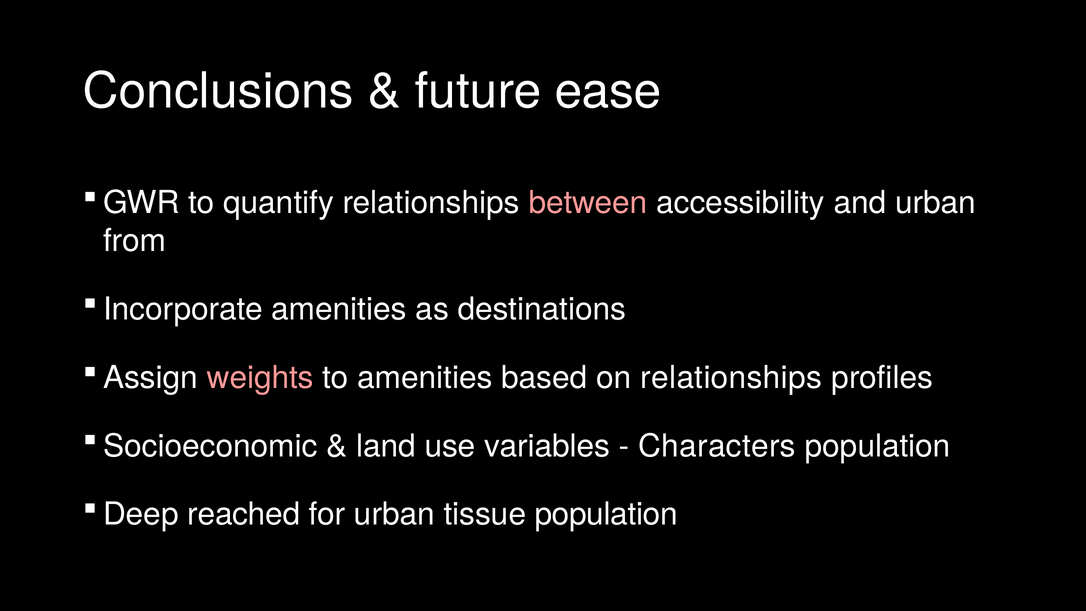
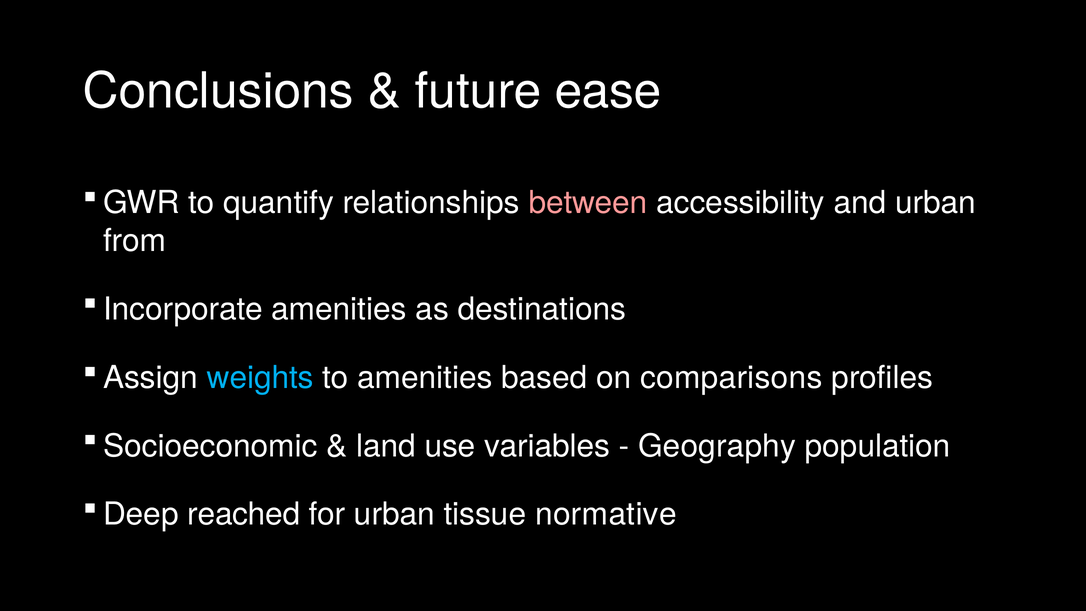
weights colour: pink -> light blue
on relationships: relationships -> comparisons
Characters: Characters -> Geography
tissue population: population -> normative
